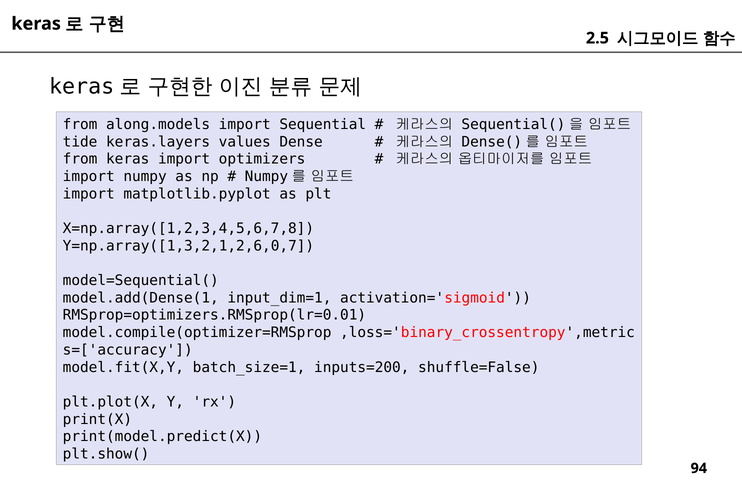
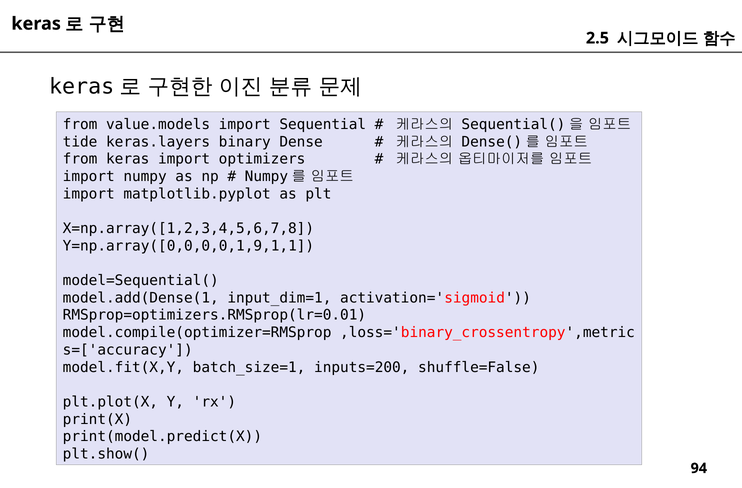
along.models: along.models -> value.models
values: values -> binary
Y=np.array([1,3,2,1,2,6,0,7: Y=np.array([1,3,2,1,2,6,0,7 -> Y=np.array([0,0,0,0,1,9,1,1
